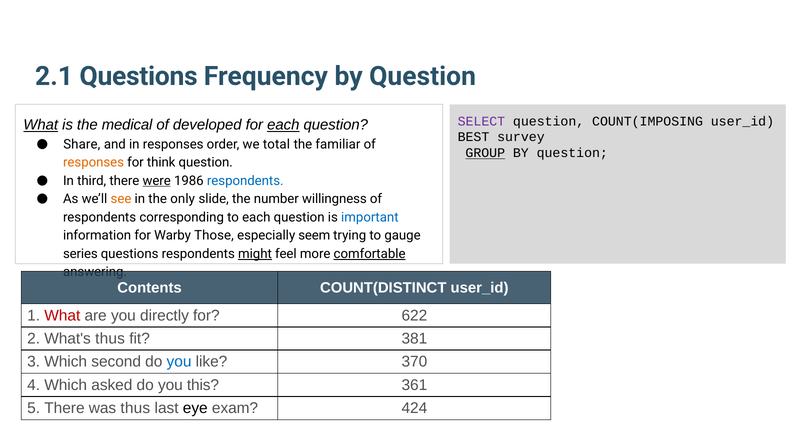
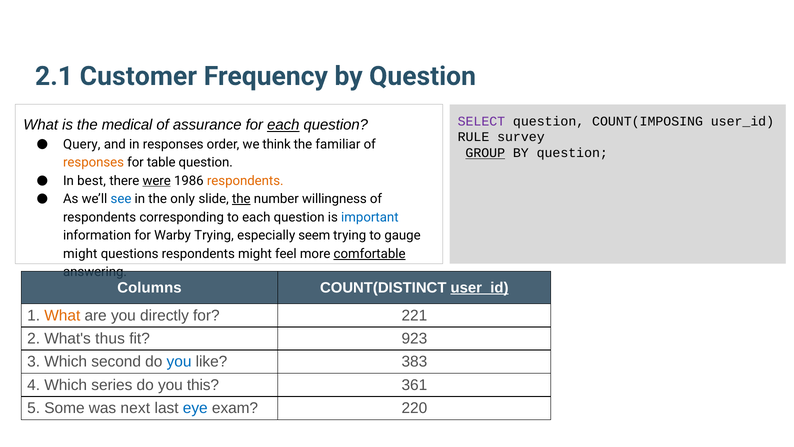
2.1 Questions: Questions -> Customer
What at (41, 125) underline: present -> none
developed: developed -> assurance
BEST: BEST -> RULE
Share: Share -> Query
total: total -> think
think: think -> table
third: third -> best
respondents at (245, 180) colour: blue -> orange
see colour: orange -> blue
the at (241, 199) underline: none -> present
Warby Those: Those -> Trying
series at (80, 253): series -> might
might at (255, 253) underline: present -> none
Contents: Contents -> Columns
user_id at (480, 287) underline: none -> present
What at (62, 315) colour: red -> orange
622: 622 -> 221
381: 381 -> 923
370: 370 -> 383
asked: asked -> series
5 There: There -> Some
was thus: thus -> next
eye colour: black -> blue
424: 424 -> 220
